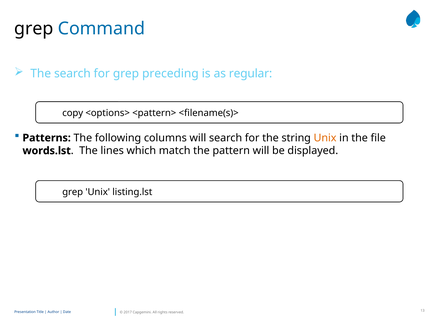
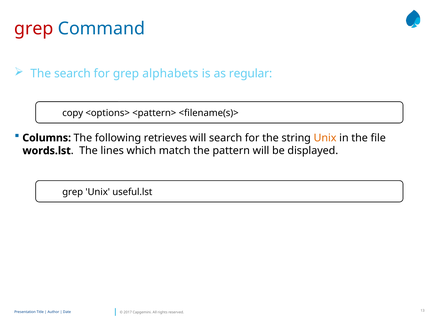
grep at (34, 28) colour: black -> red
preceding: preceding -> alphabets
Patterns: Patterns -> Columns
columns: columns -> retrieves
listing.lst: listing.lst -> useful.lst
